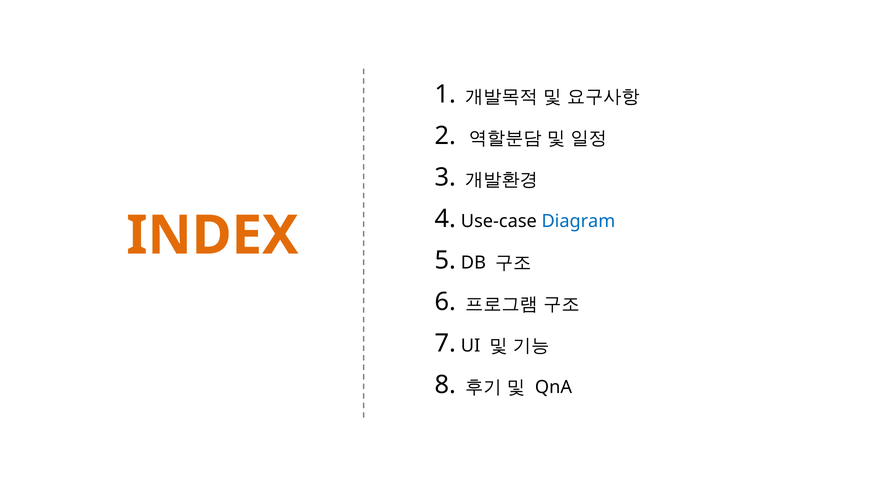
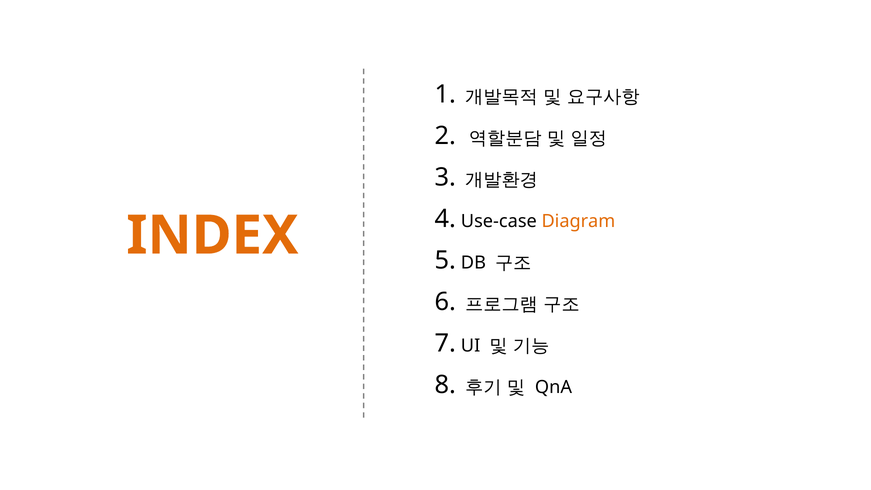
Diagram colour: blue -> orange
